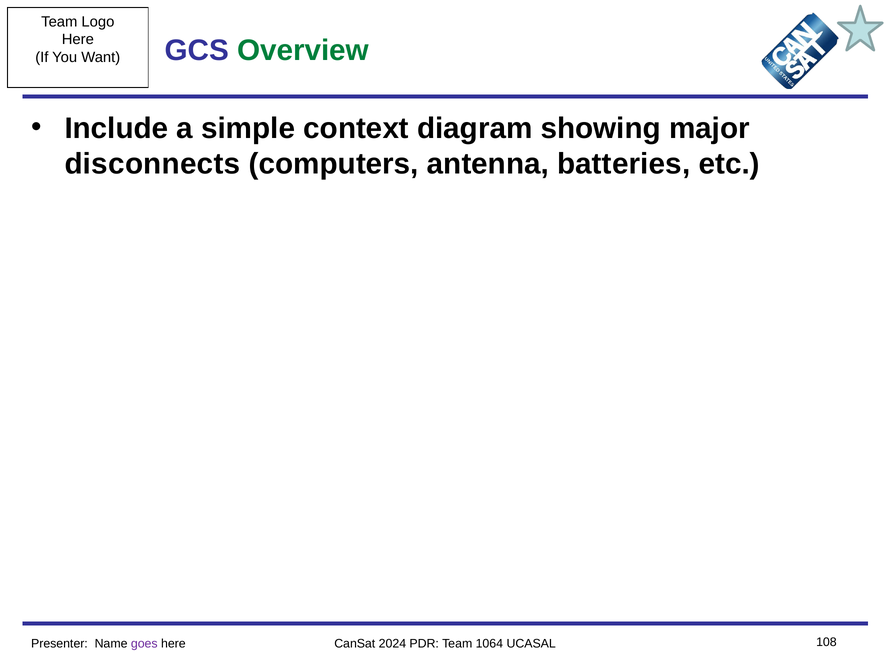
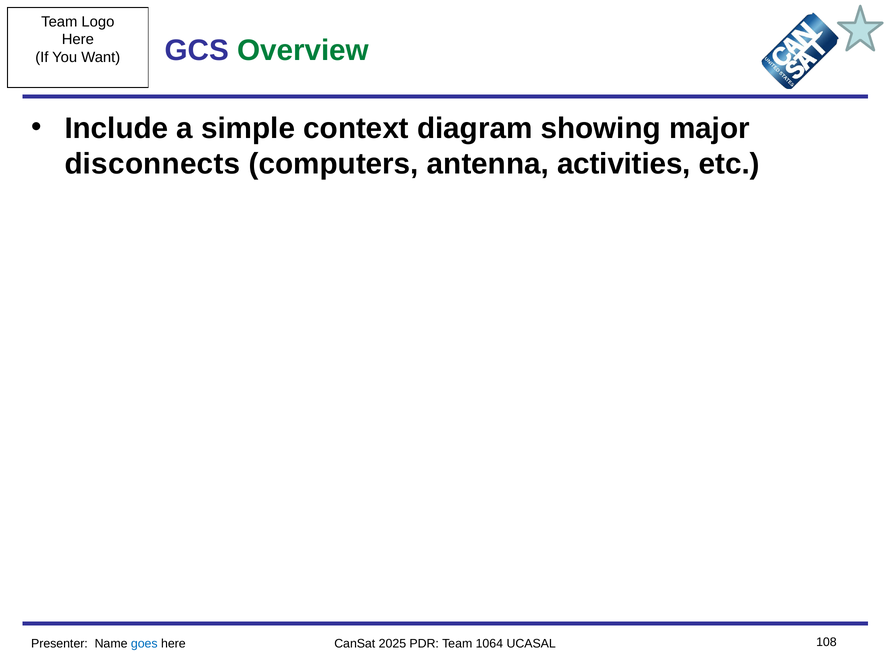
batteries: batteries -> activities
goes colour: purple -> blue
2024: 2024 -> 2025
